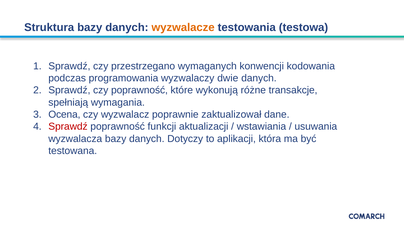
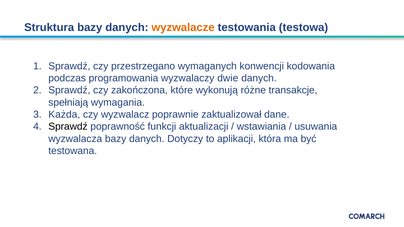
czy poprawność: poprawność -> zakończona
Ocena: Ocena -> Każda
Sprawdź at (68, 127) colour: red -> black
